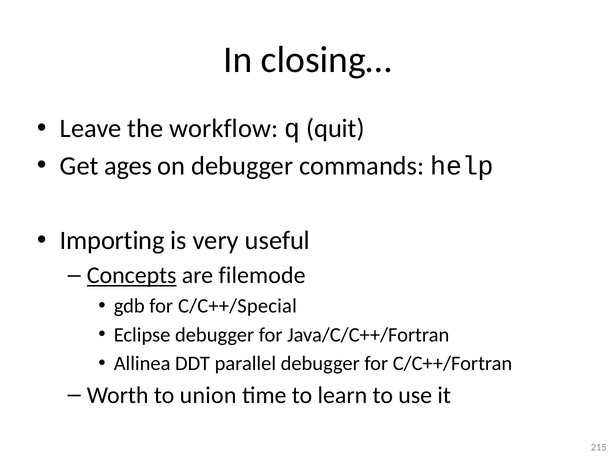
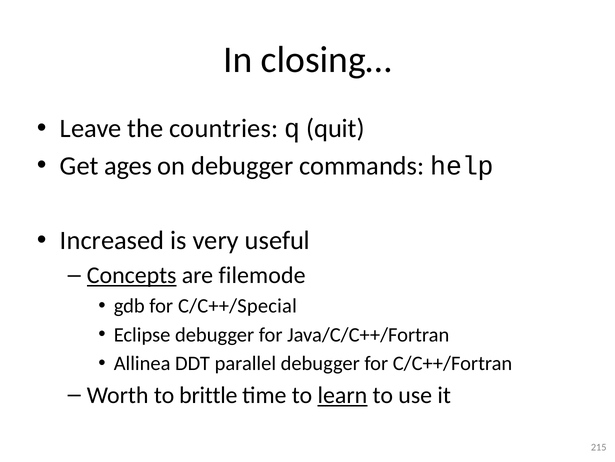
workflow: workflow -> countries
Importing: Importing -> Increased
union: union -> brittle
learn underline: none -> present
